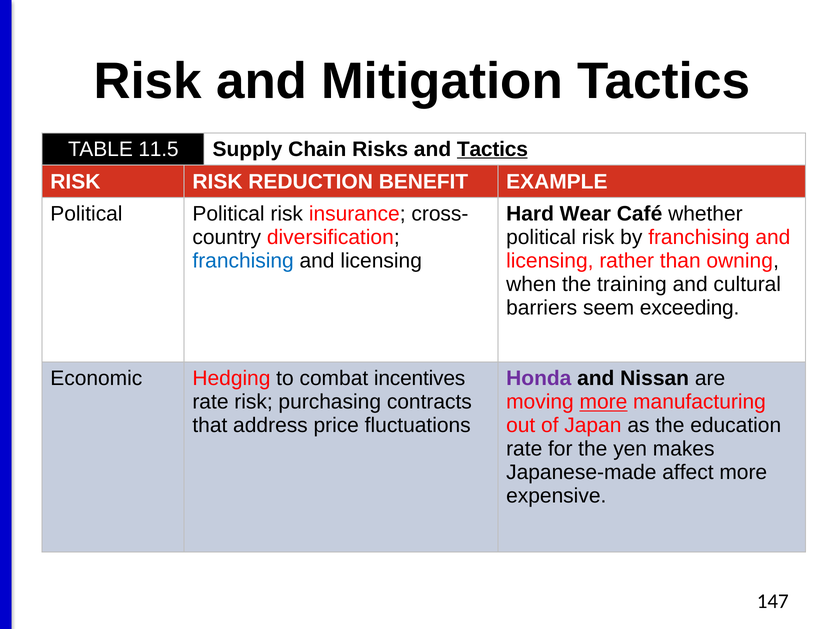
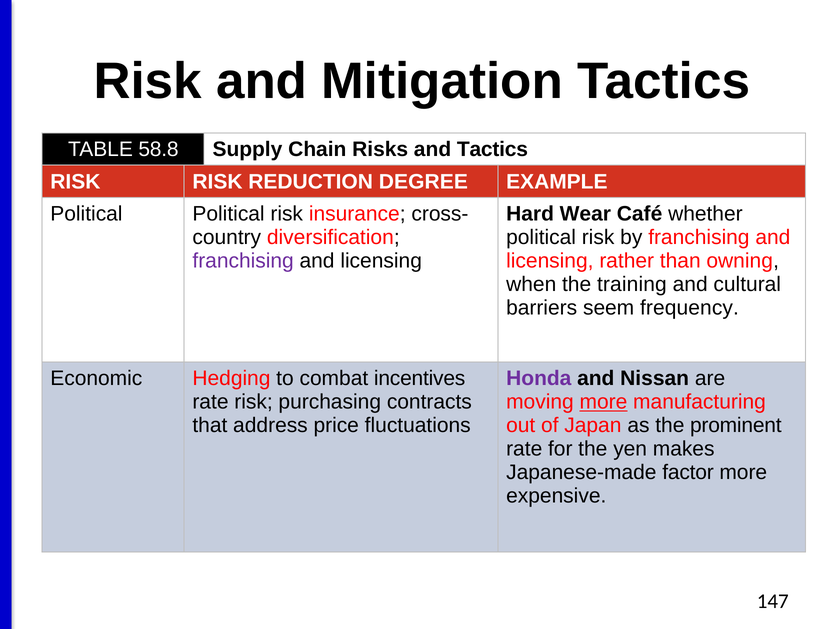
11.5: 11.5 -> 58.8
Tactics at (492, 149) underline: present -> none
BENEFIT: BENEFIT -> DEGREE
franchising at (243, 261) colour: blue -> purple
exceeding: exceeding -> frequency
education: education -> prominent
affect: affect -> factor
